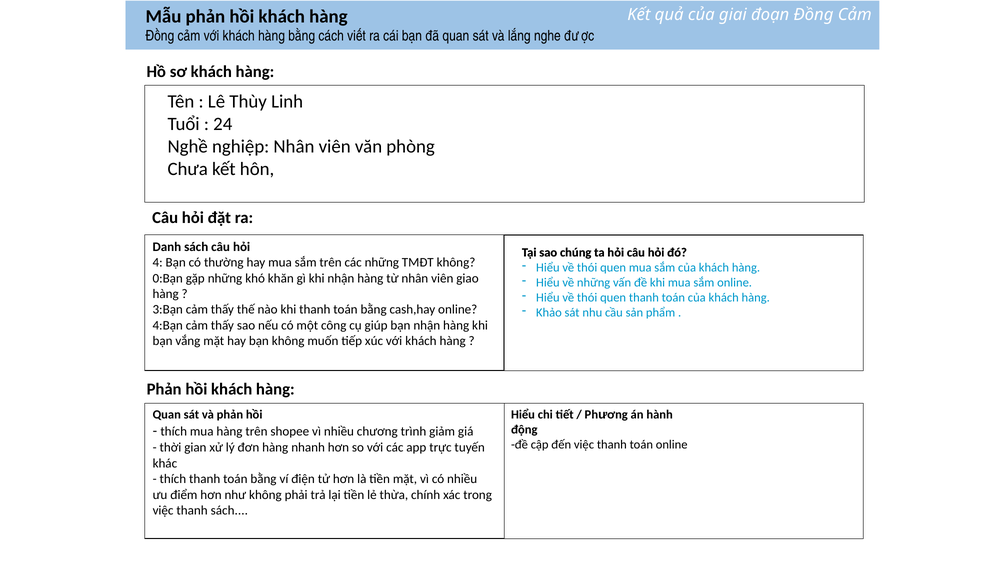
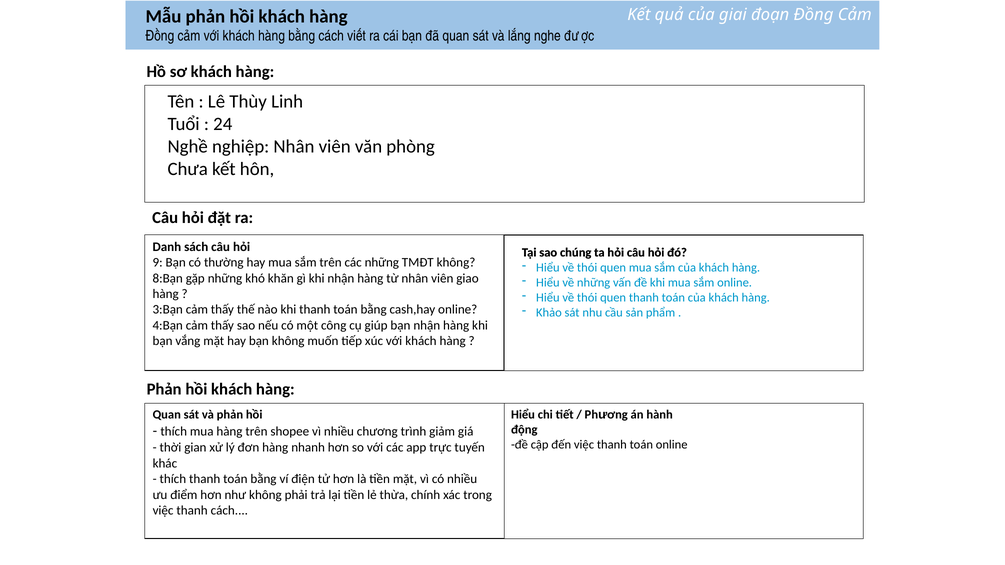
4: 4 -> 9
0:Bạn: 0:Bạn -> 8:Bạn
thanh sách: sách -> cách
